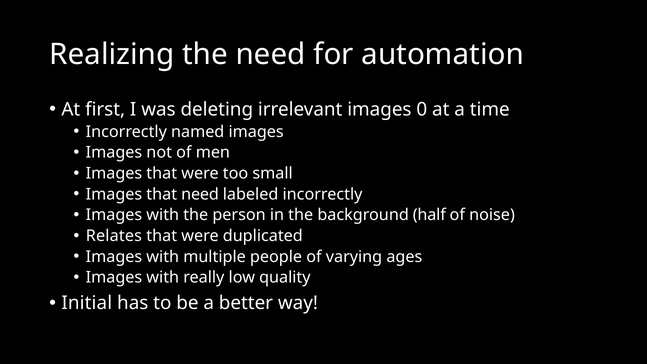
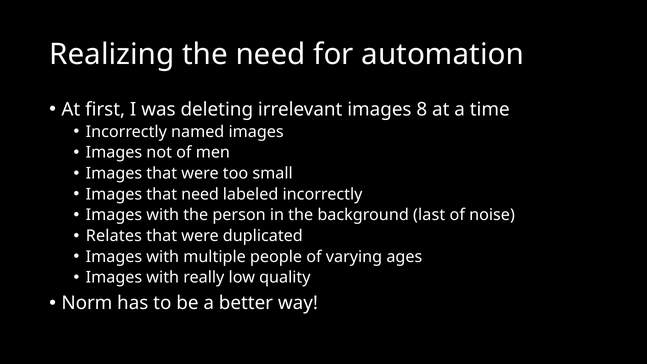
0: 0 -> 8
half: half -> last
Initial: Initial -> Norm
